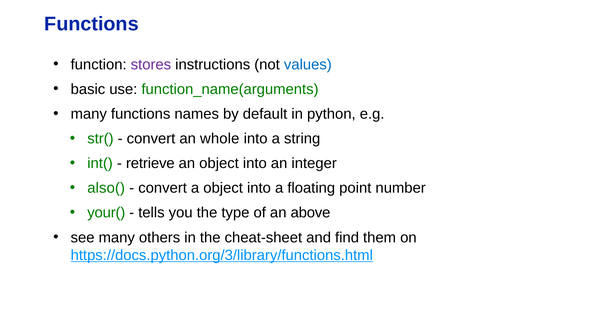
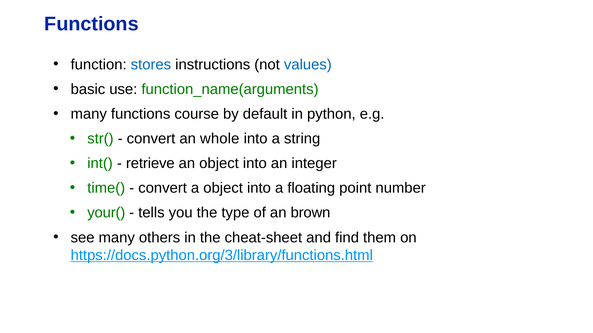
stores colour: purple -> blue
names: names -> course
also(: also( -> time(
above: above -> brown
